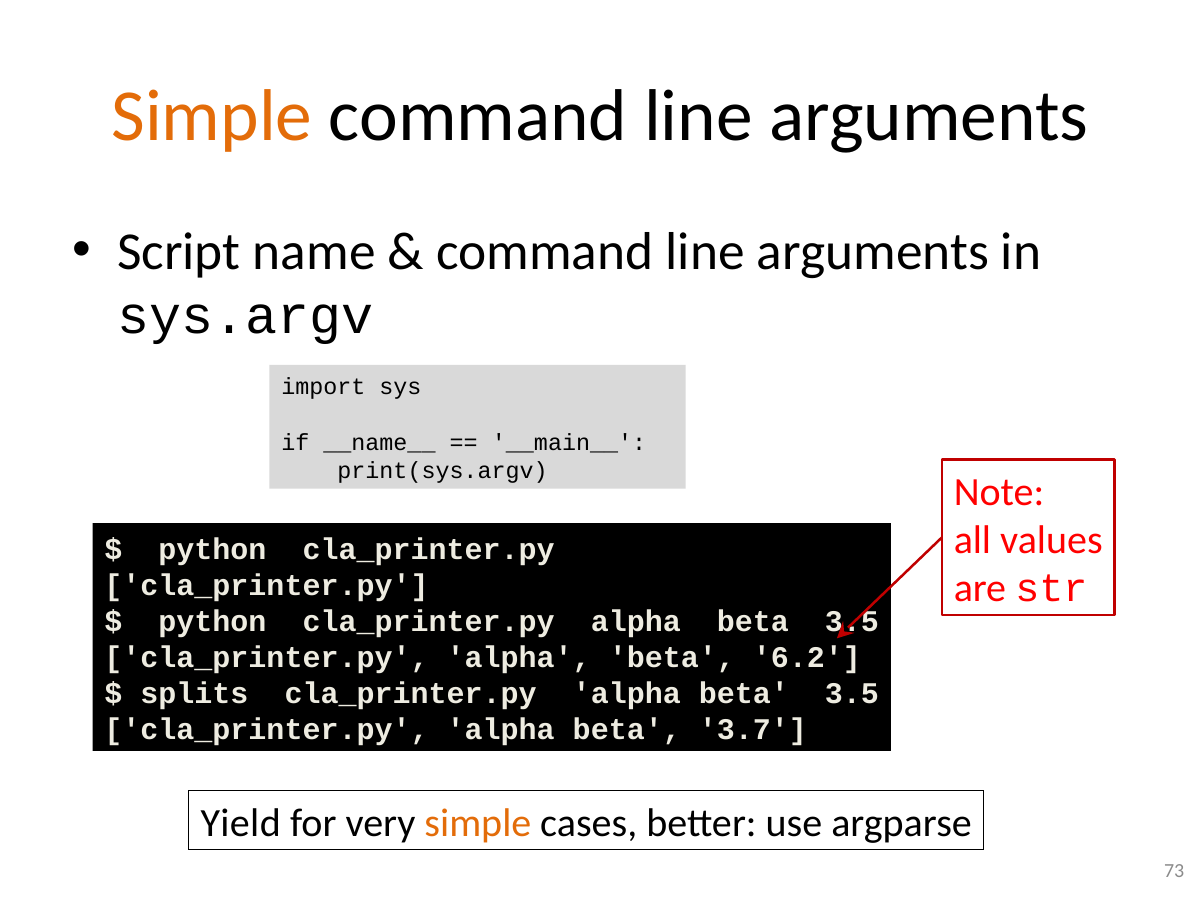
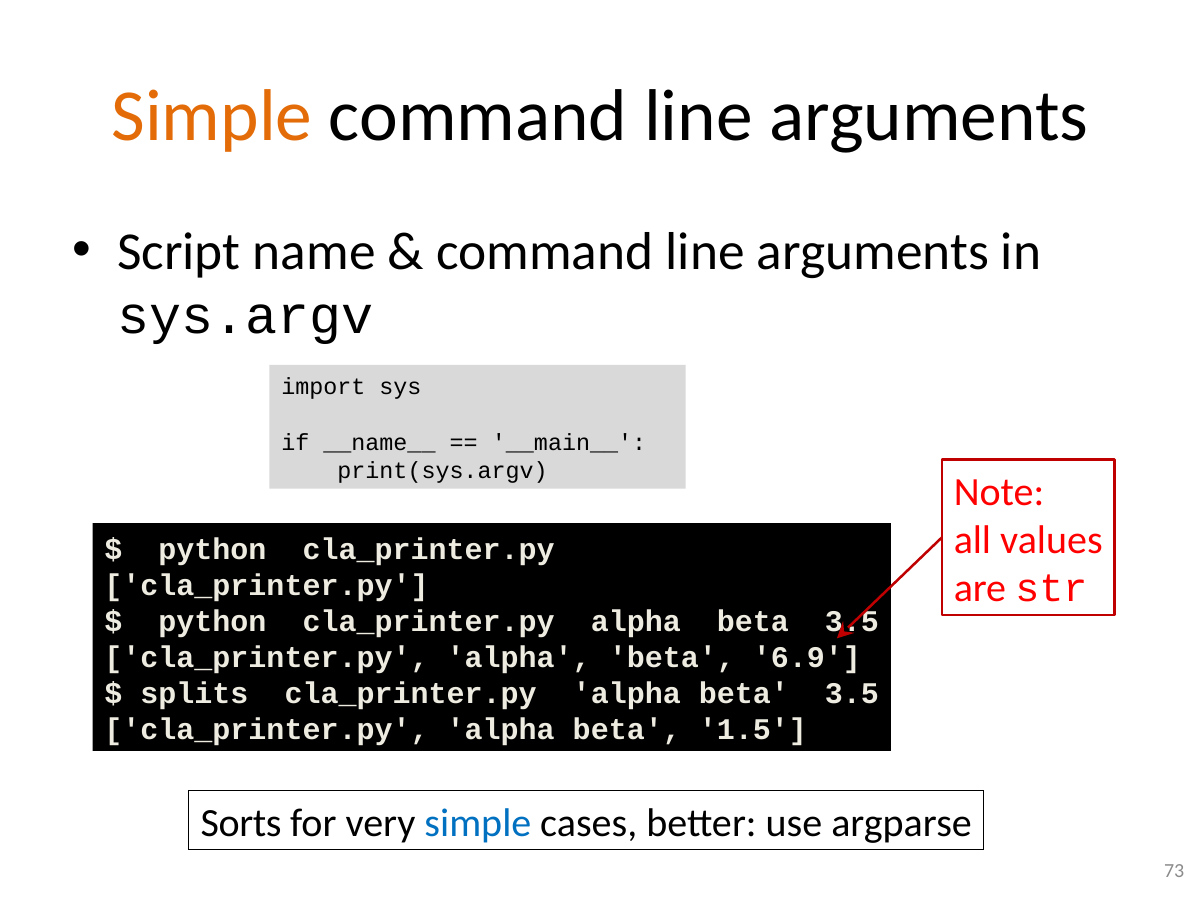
6.2: 6.2 -> 6.9
3.7: 3.7 -> 1.5
Yield: Yield -> Sorts
simple at (478, 824) colour: orange -> blue
